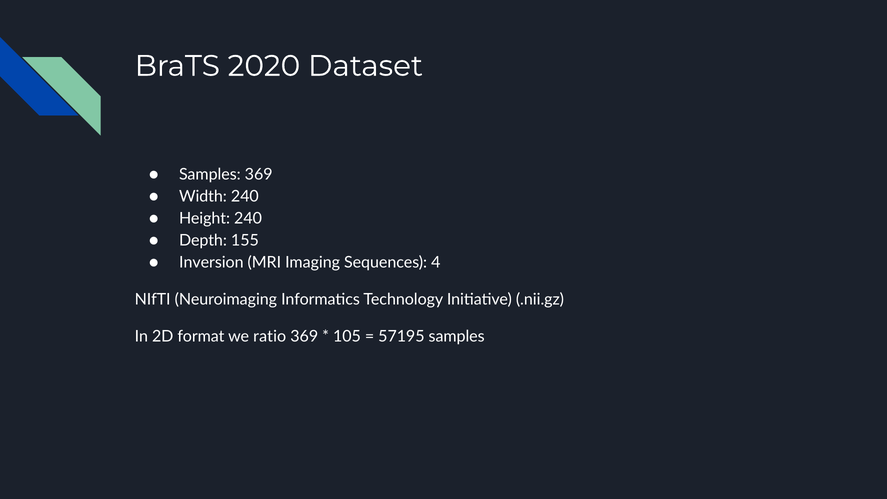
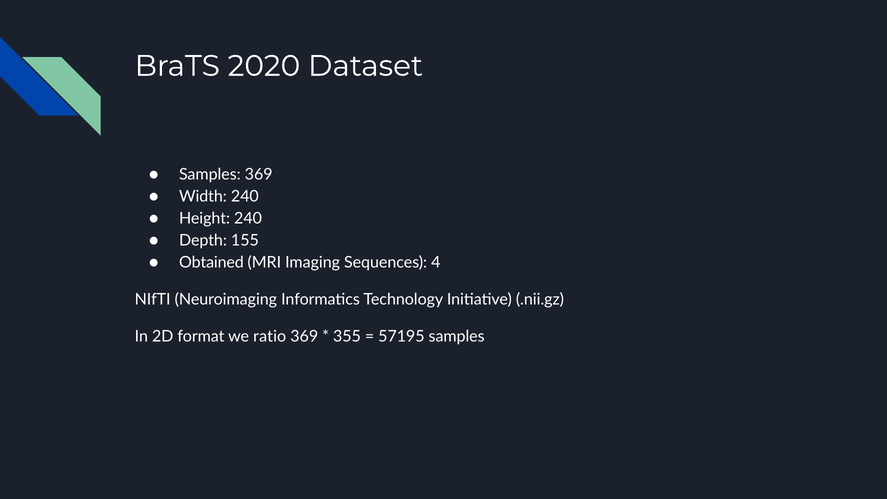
Inversion: Inversion -> Obtained
105: 105 -> 355
